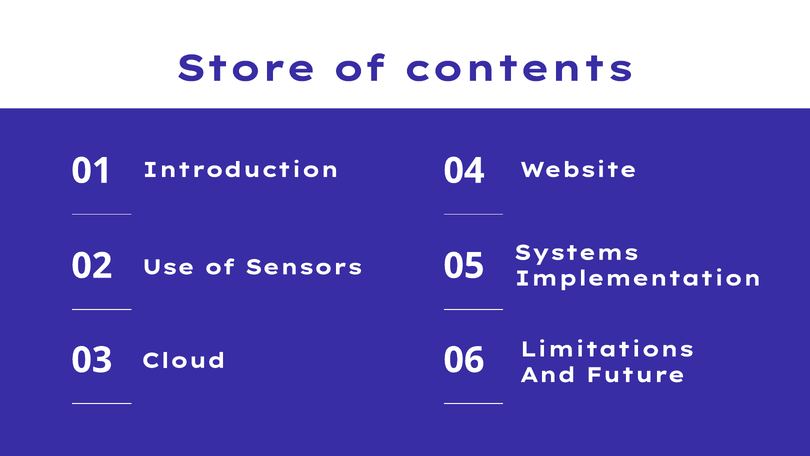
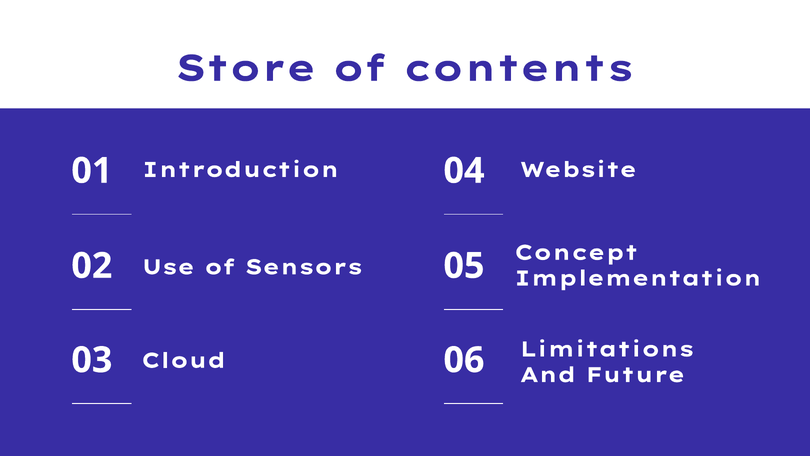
Systems: Systems -> Concept
